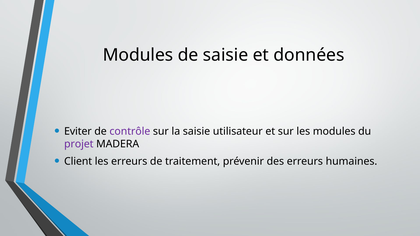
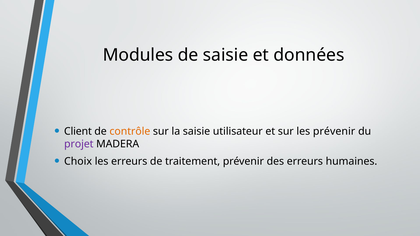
Eviter: Eviter -> Client
contrôle colour: purple -> orange
les modules: modules -> prévenir
Client: Client -> Choix
